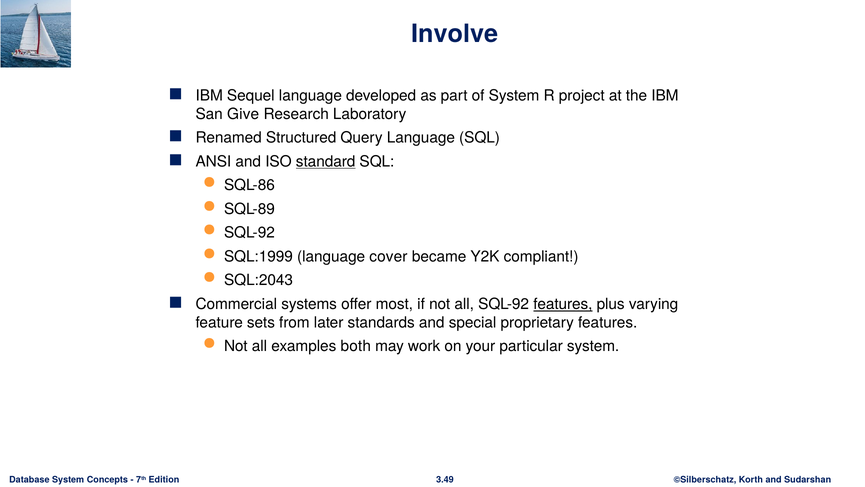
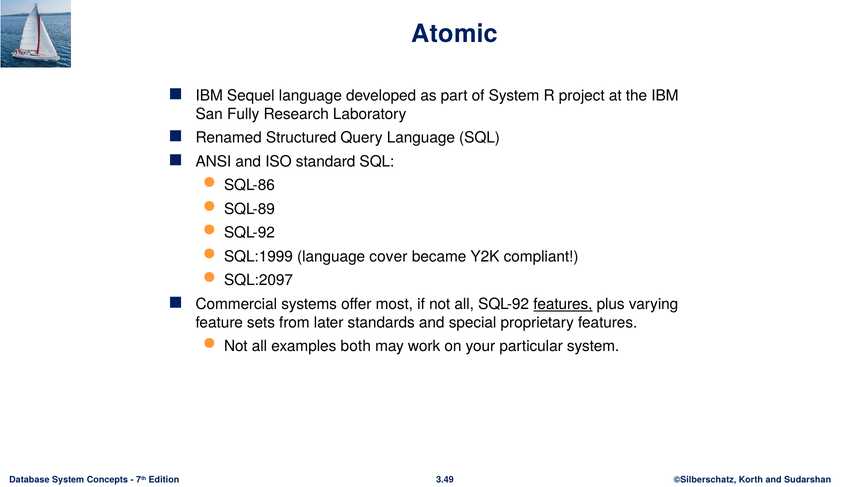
Involve: Involve -> Atomic
Give: Give -> Fully
standard underline: present -> none
SQL:2043: SQL:2043 -> SQL:2097
